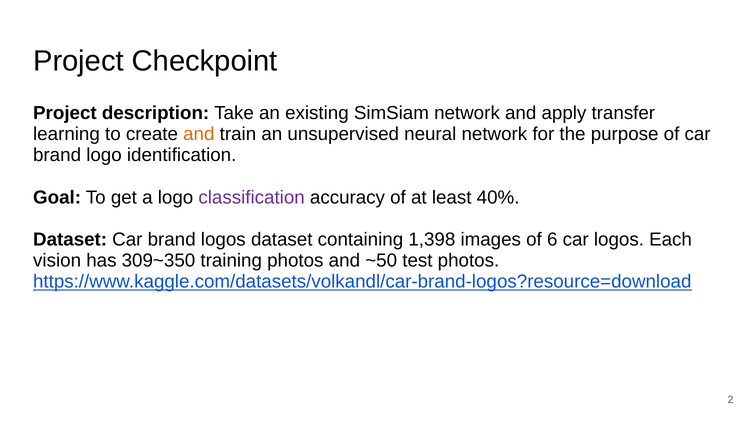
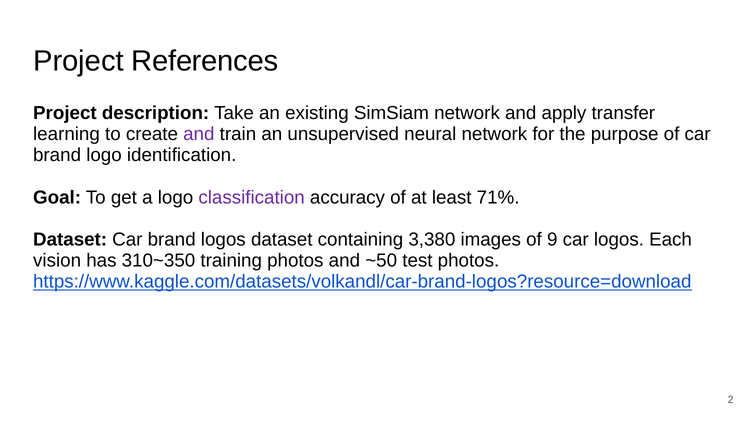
Checkpoint: Checkpoint -> References
and at (199, 134) colour: orange -> purple
40%: 40% -> 71%
1,398: 1,398 -> 3,380
6: 6 -> 9
309~350: 309~350 -> 310~350
